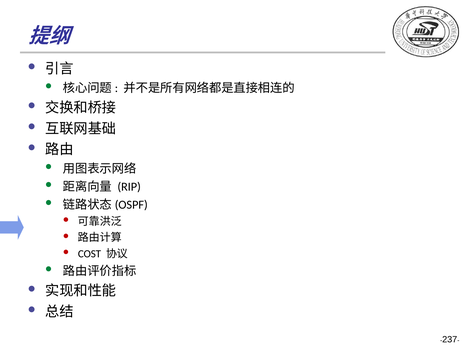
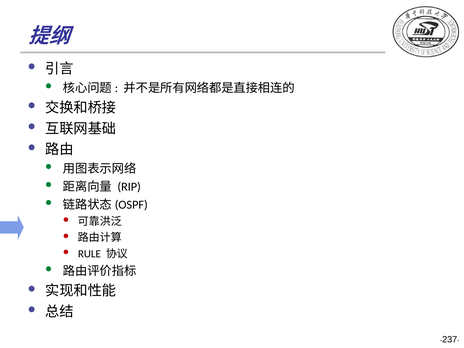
COST: COST -> RULE
